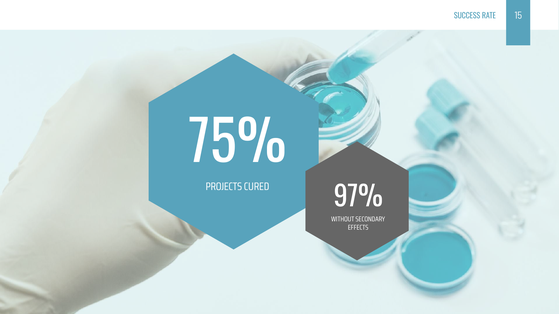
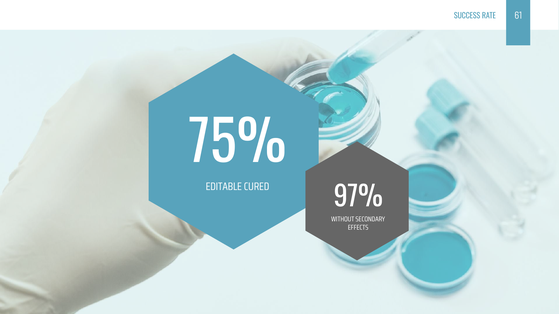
15: 15 -> 61
PROJECTS: PROJECTS -> EDITABLE
